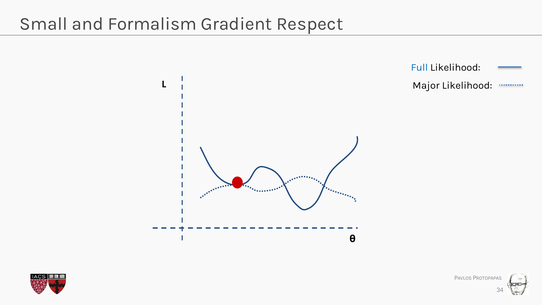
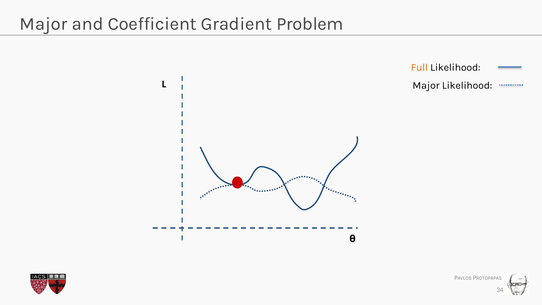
Small at (44, 24): Small -> Major
Formalism: Formalism -> Coefficient
Respect: Respect -> Problem
Full colour: blue -> orange
